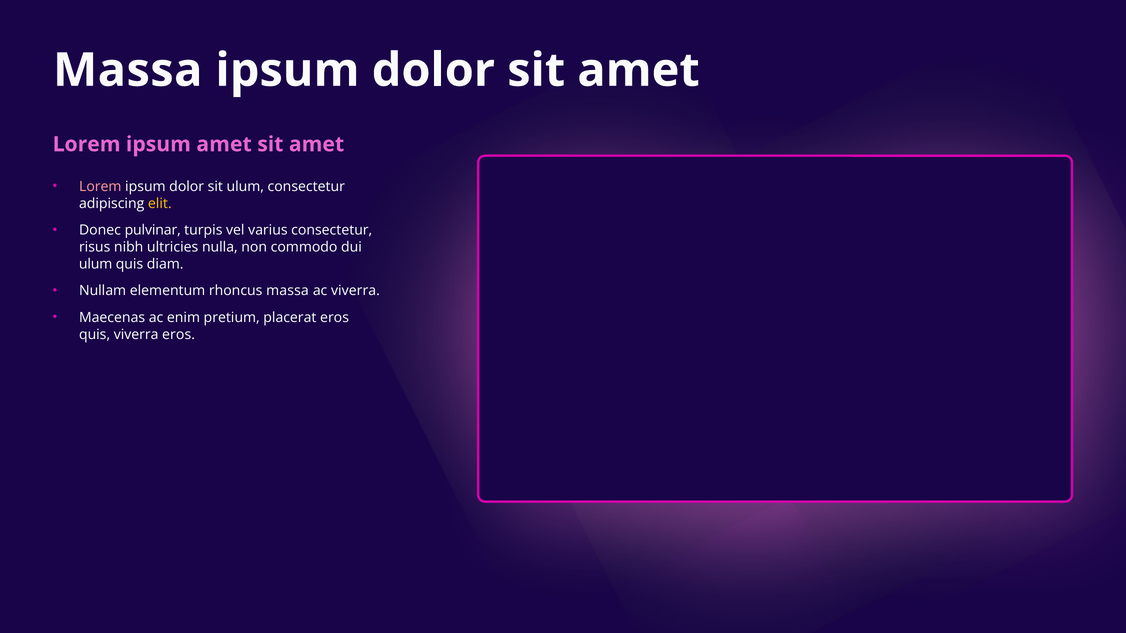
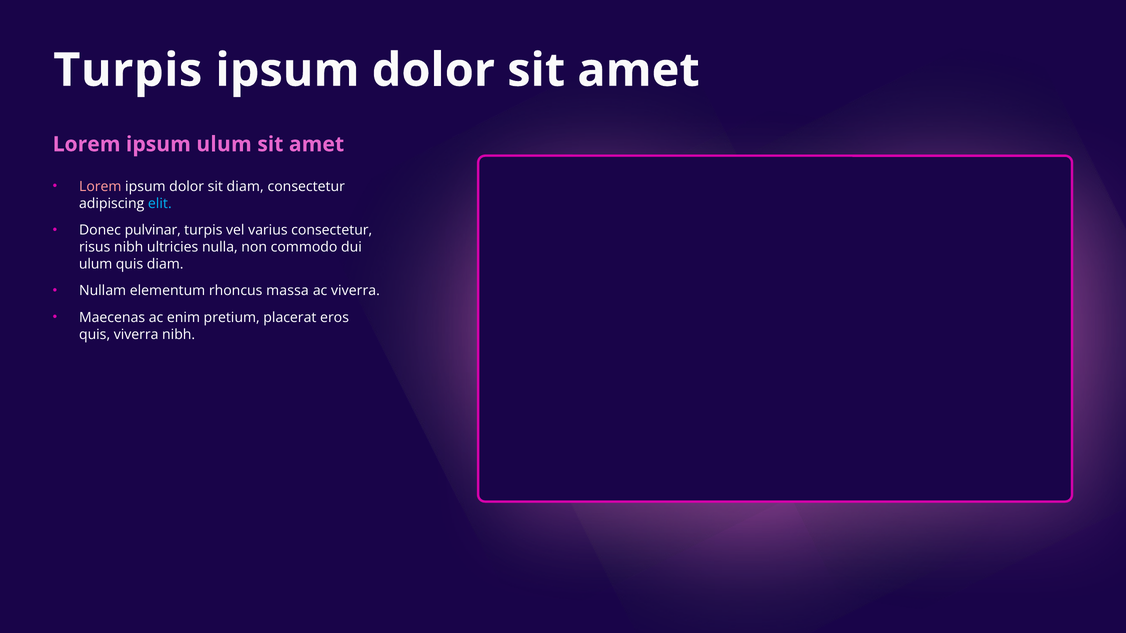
Massa at (128, 70): Massa -> Turpis
ipsum amet: amet -> ulum
sit ulum: ulum -> diam
elit colour: yellow -> light blue
viverra eros: eros -> nibh
